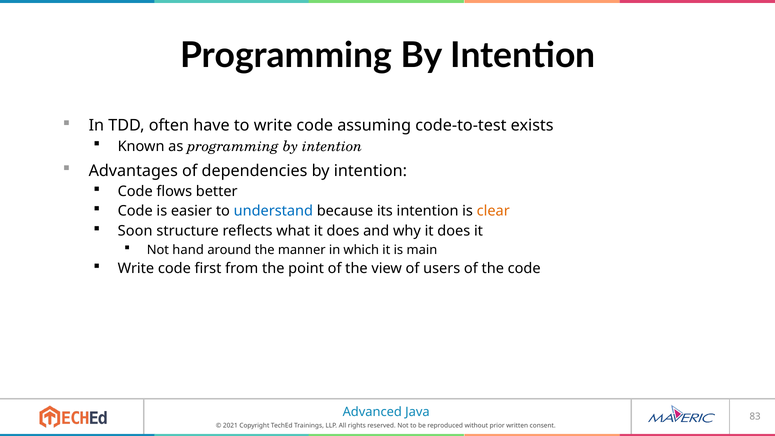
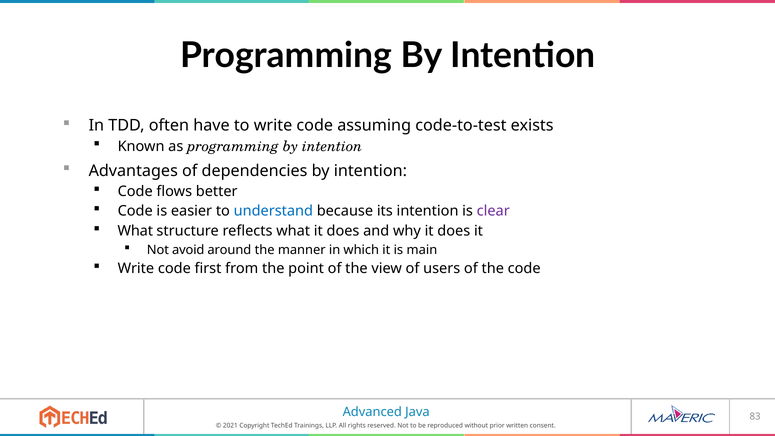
clear colour: orange -> purple
Soon at (135, 231): Soon -> What
hand: hand -> avoid
